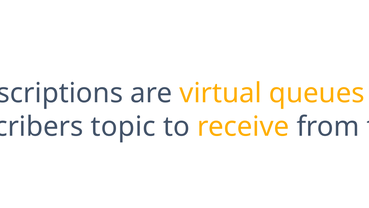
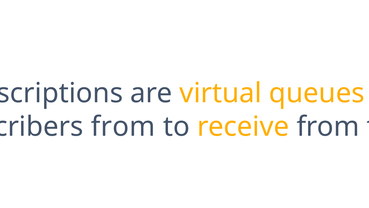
topic at (123, 126): topic -> from
